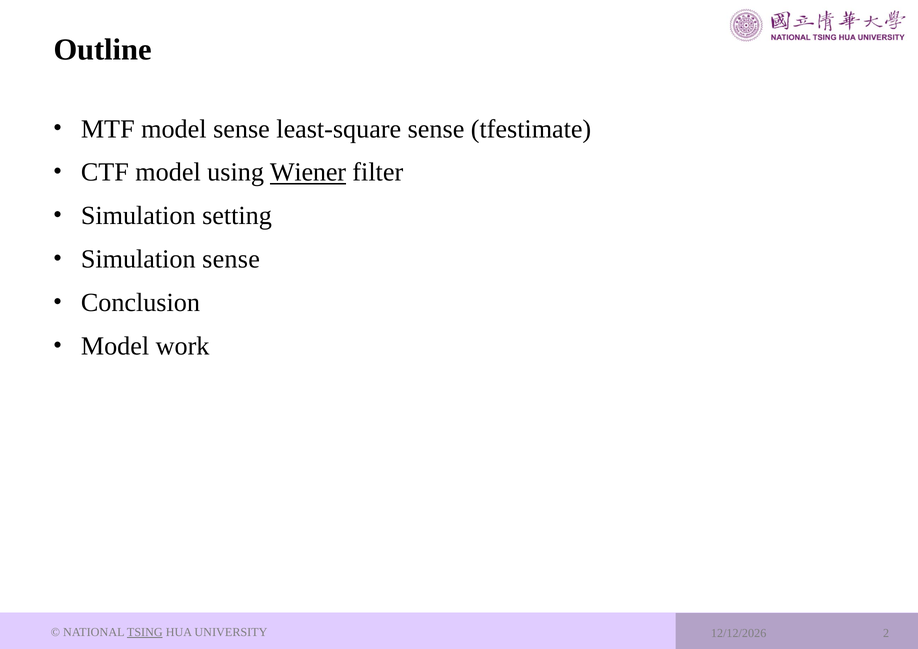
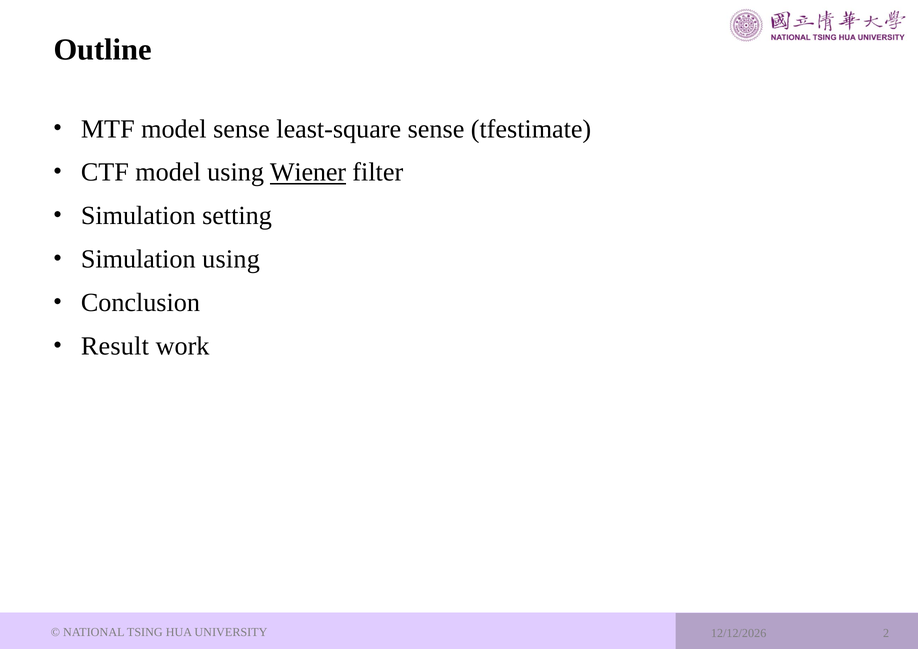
Simulation sense: sense -> using
Model at (115, 346): Model -> Result
TSING underline: present -> none
